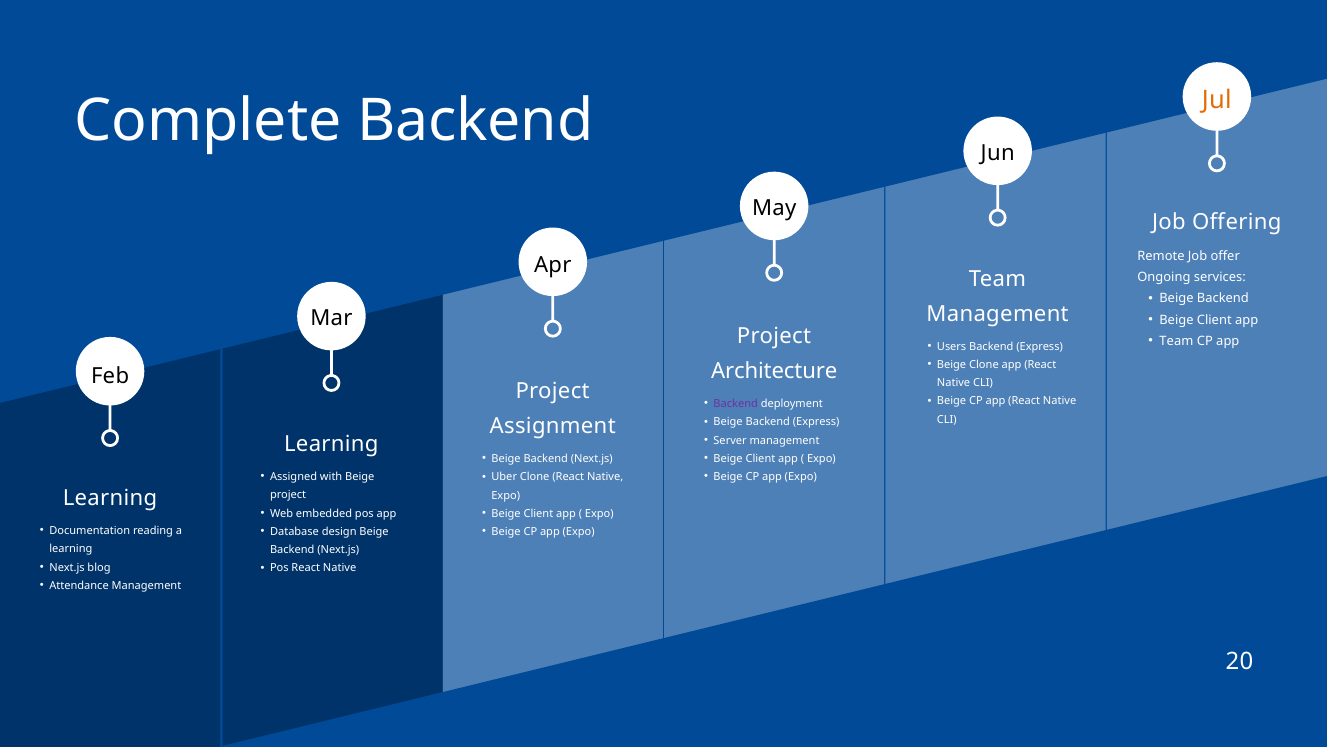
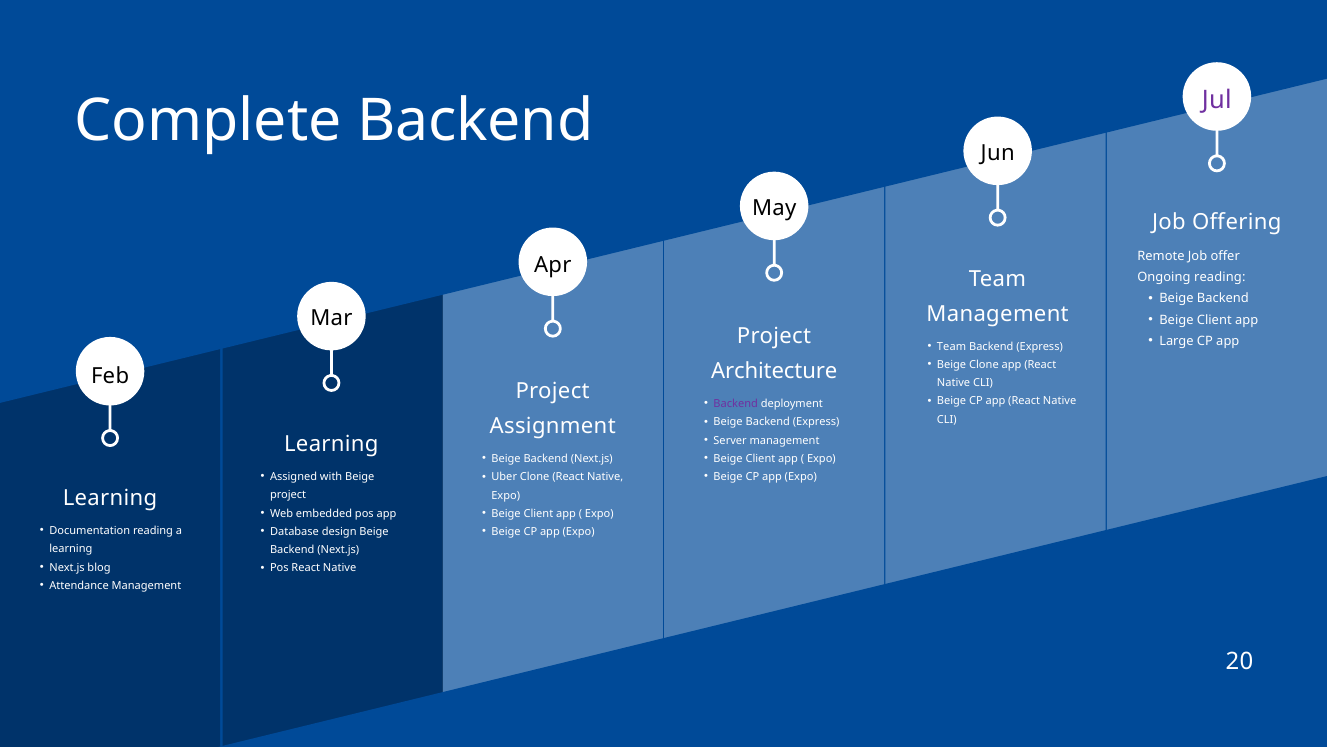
Jul colour: orange -> purple
Ongoing services: services -> reading
Team at (1176, 341): Team -> Large
Users at (952, 346): Users -> Team
